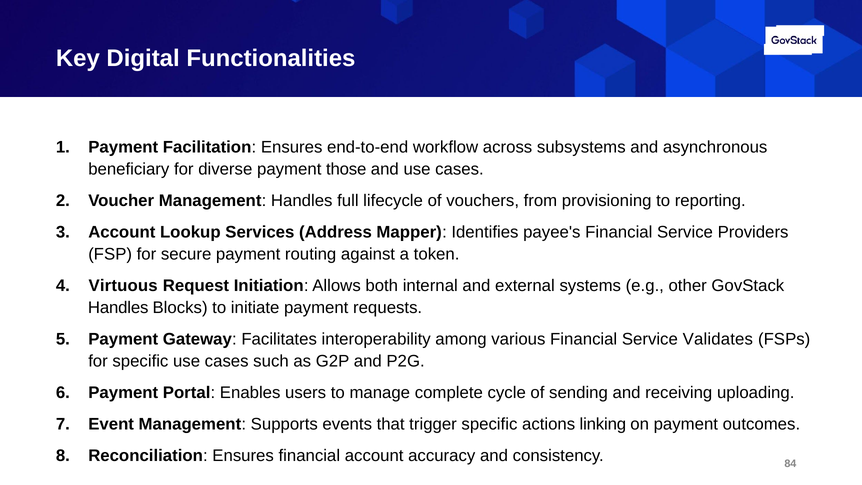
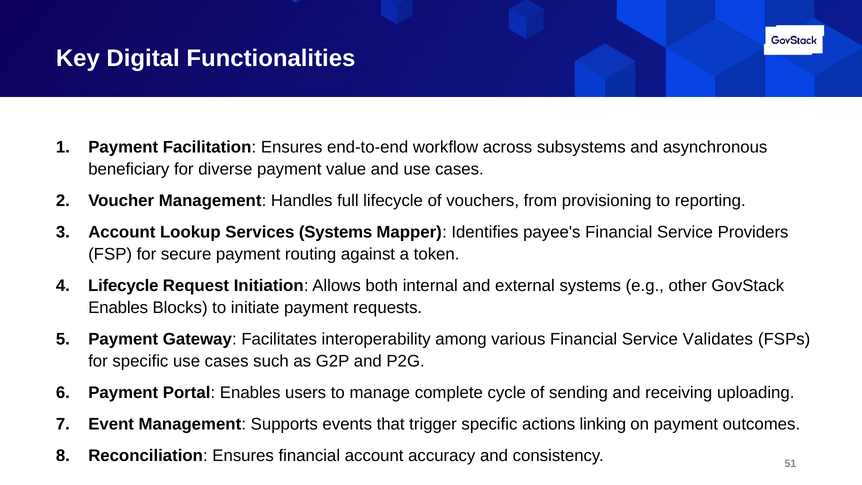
those: those -> value
Services Address: Address -> Systems
Virtuous at (123, 286): Virtuous -> Lifecycle
Handles at (118, 307): Handles -> Enables
84: 84 -> 51
